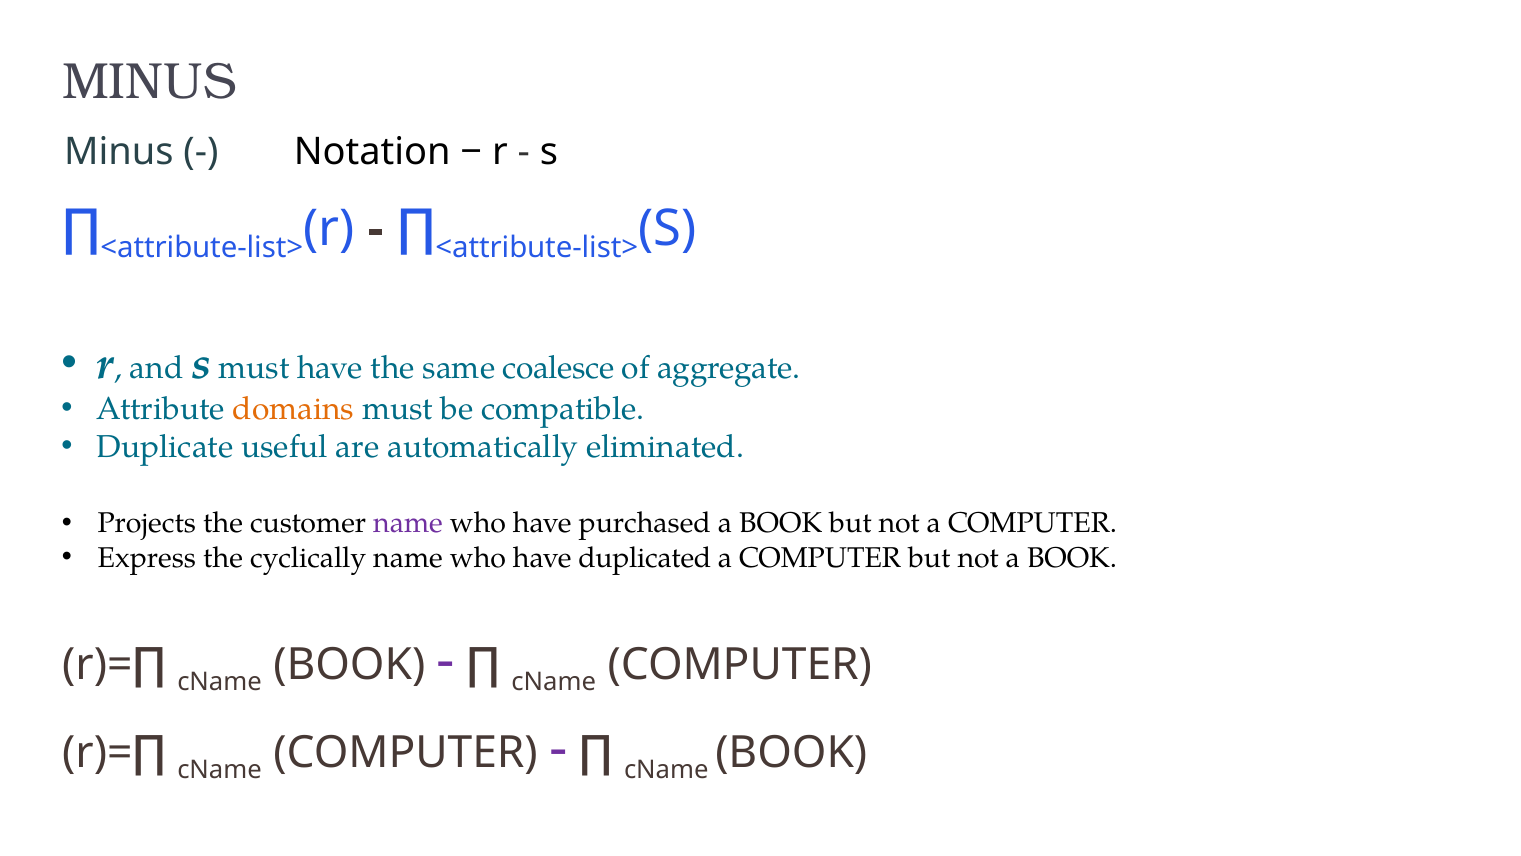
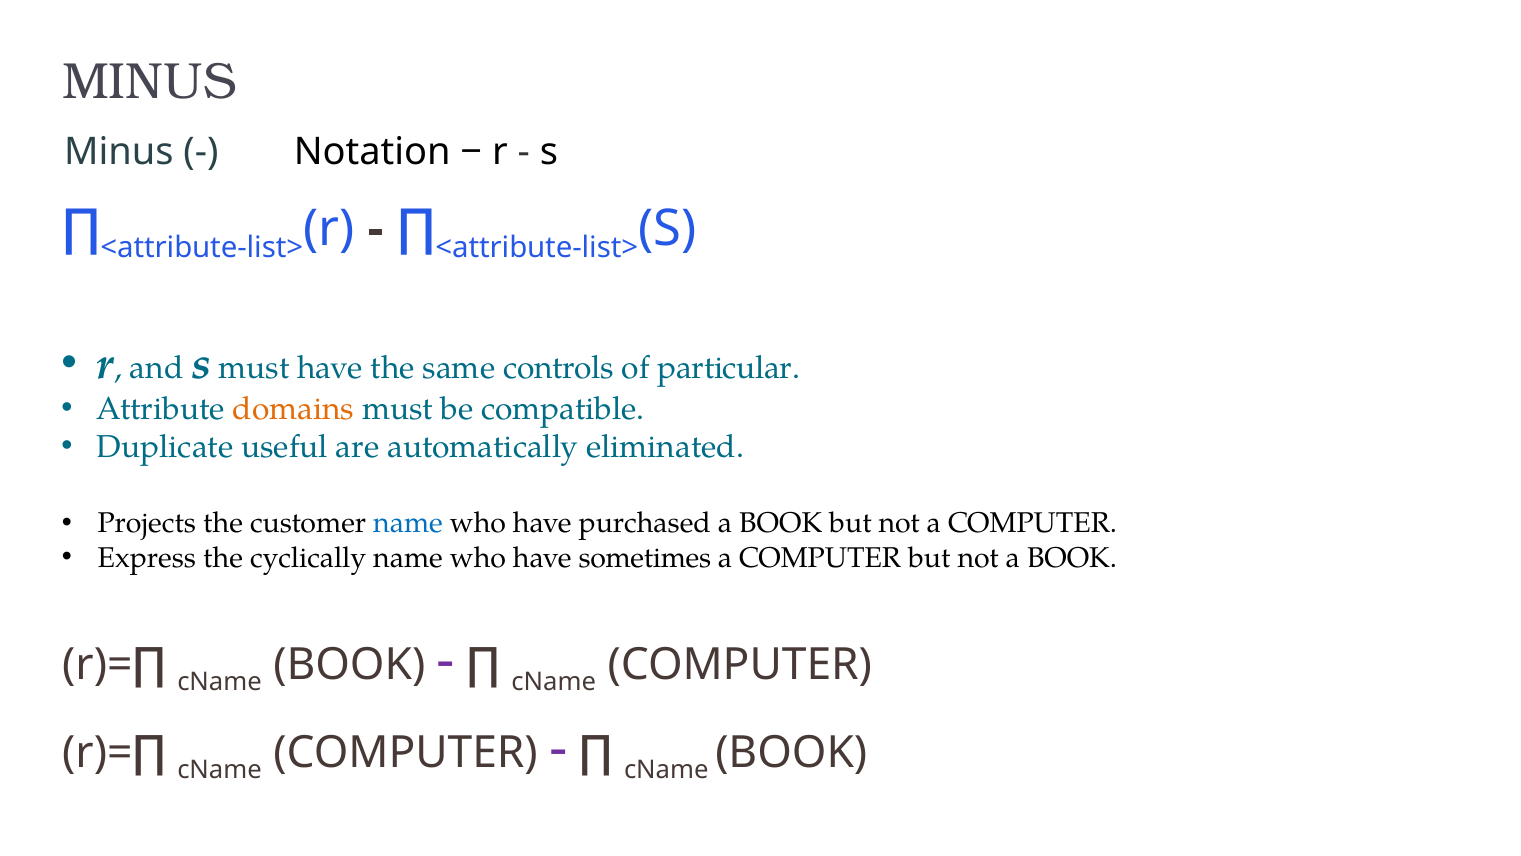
coalesce: coalesce -> controls
aggregate: aggregate -> particular
name at (408, 523) colour: purple -> blue
duplicated: duplicated -> sometimes
